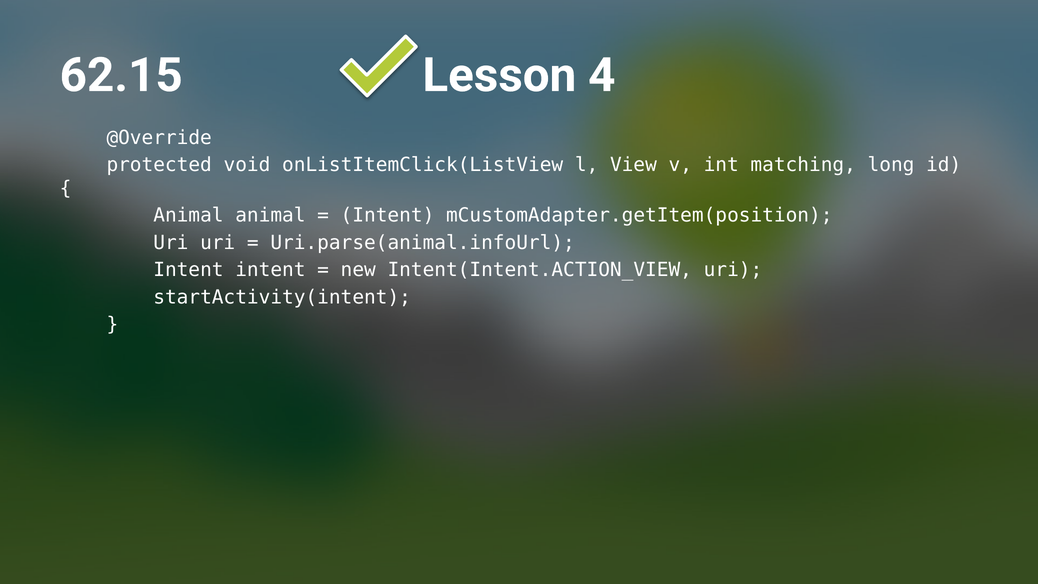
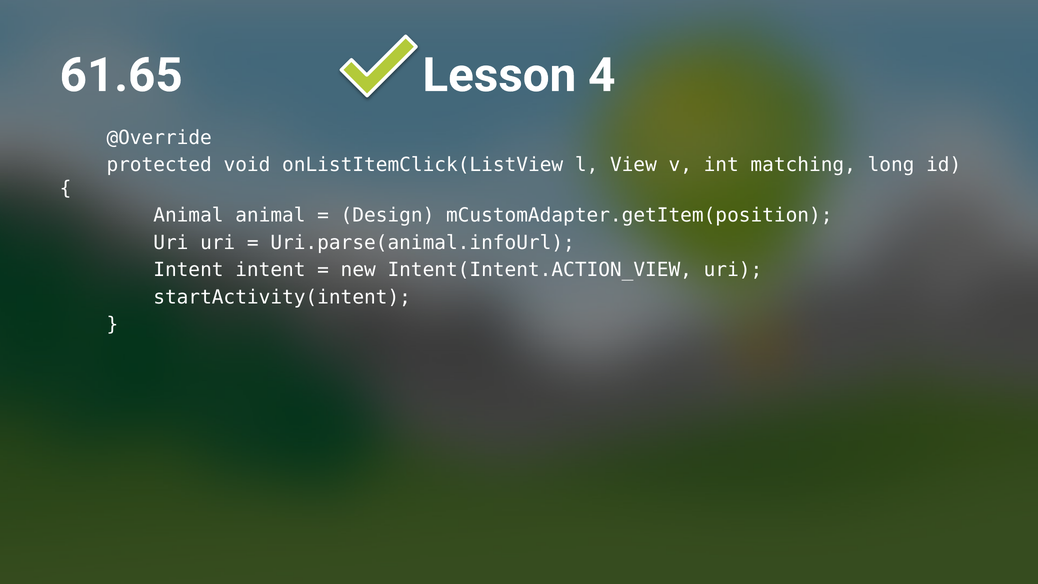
62.15: 62.15 -> 61.65
Intent at (387, 215): Intent -> Design
